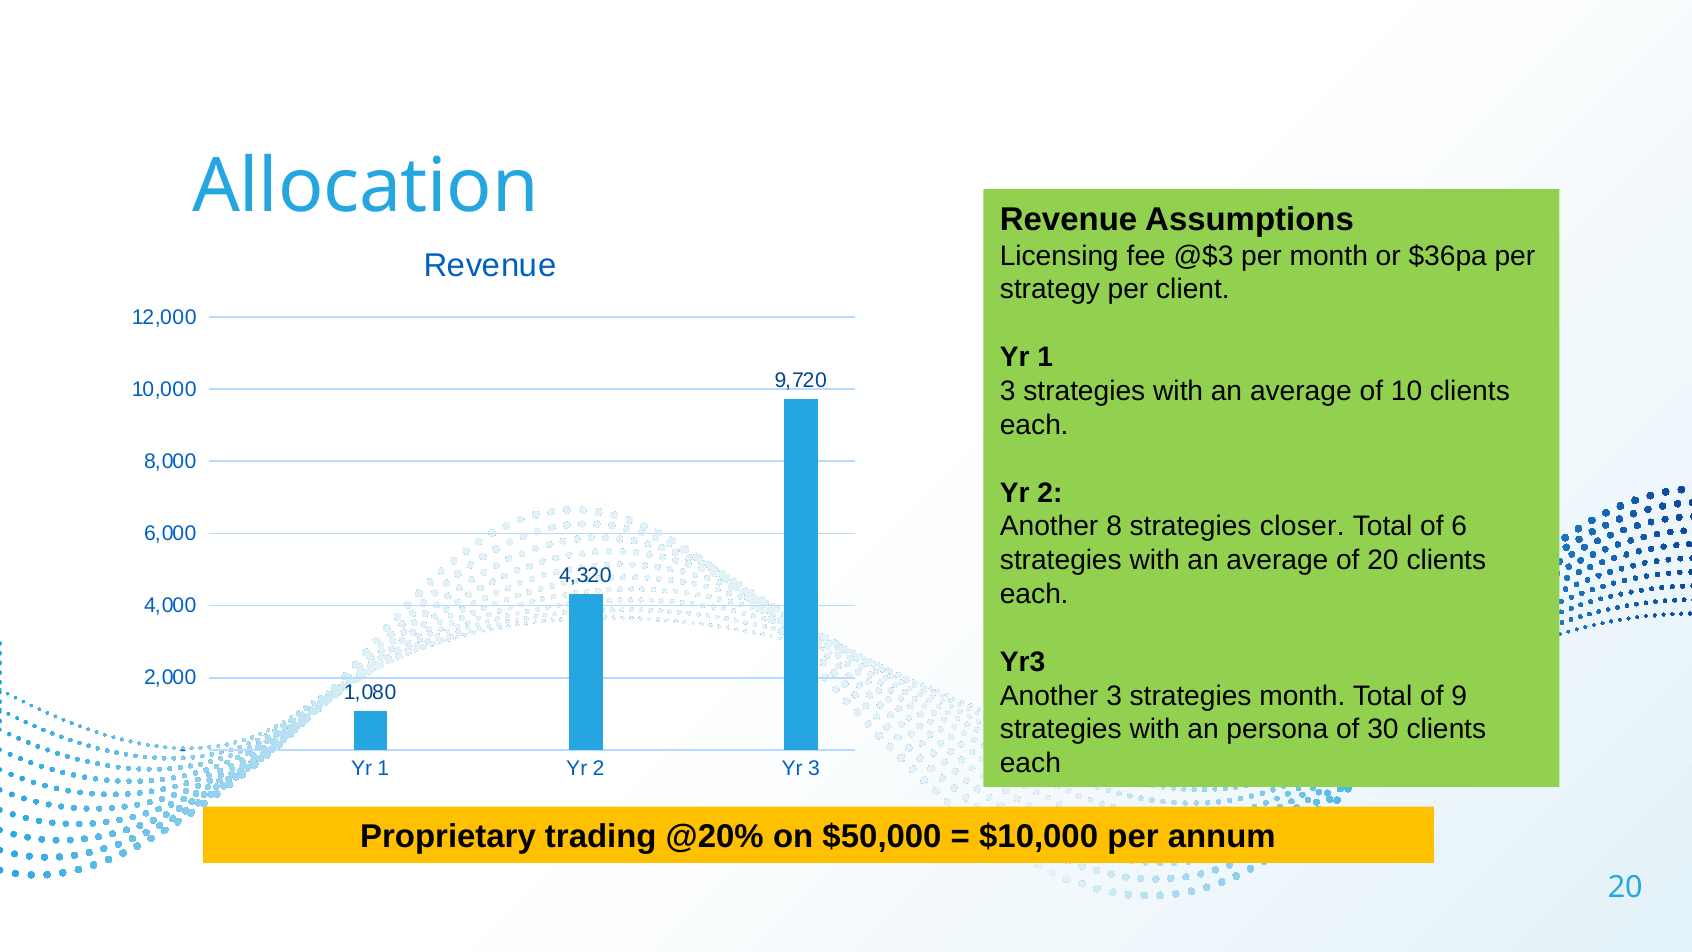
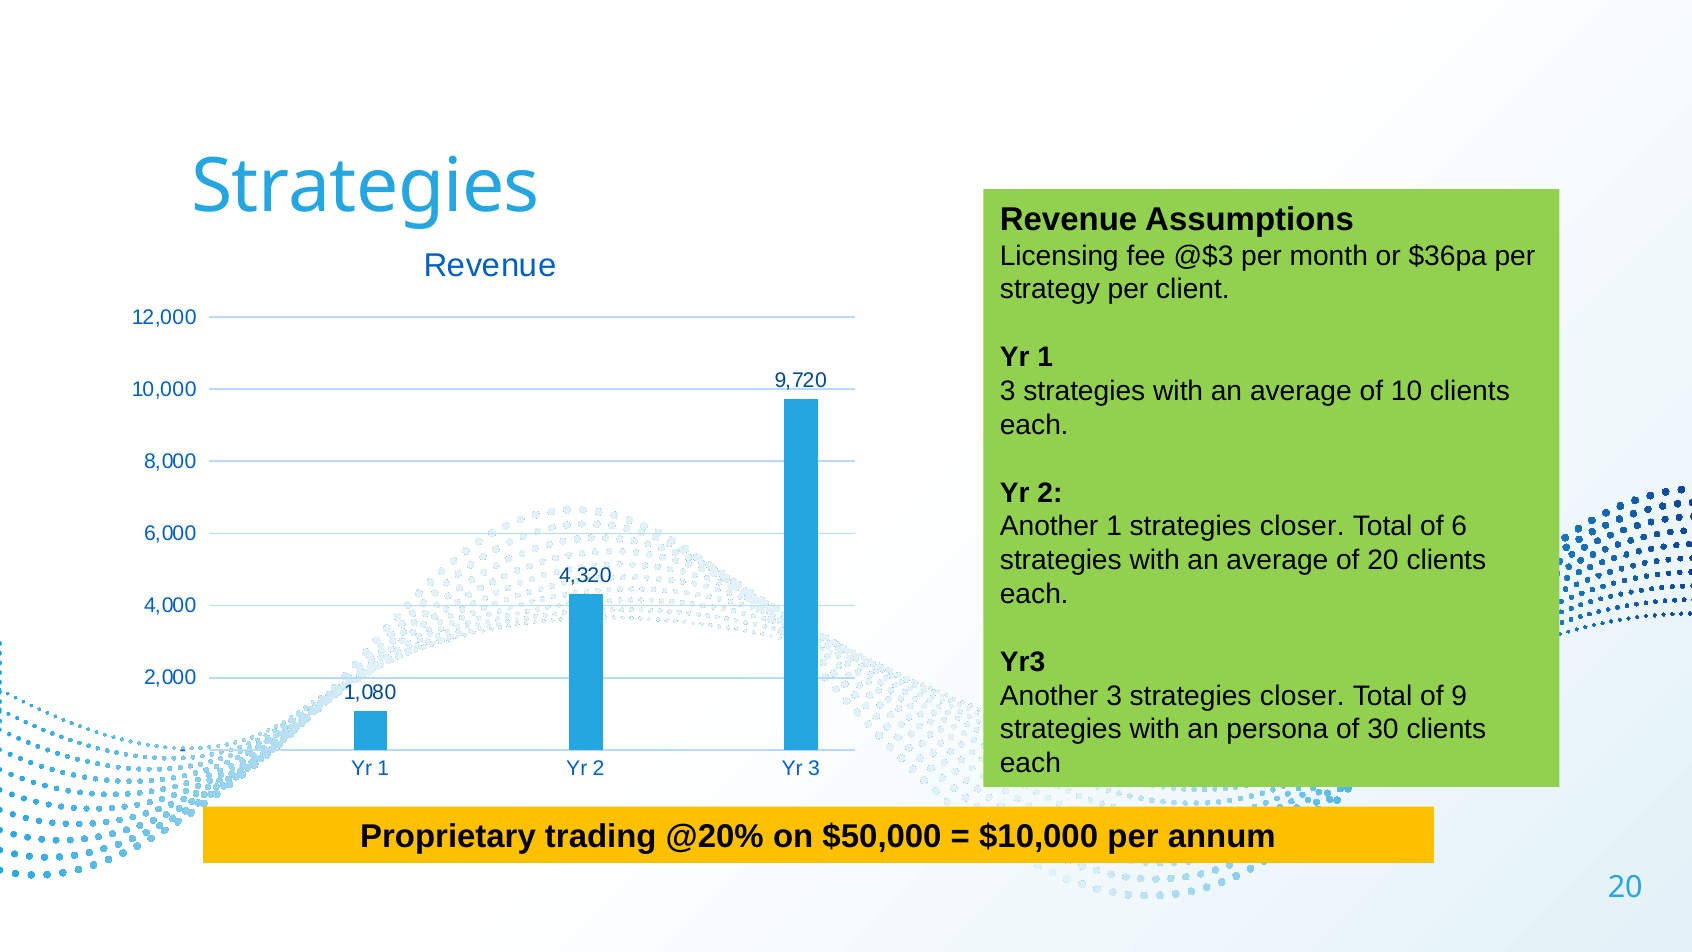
Allocation at (365, 187): Allocation -> Strategies
Another 8: 8 -> 1
3 strategies month: month -> closer
